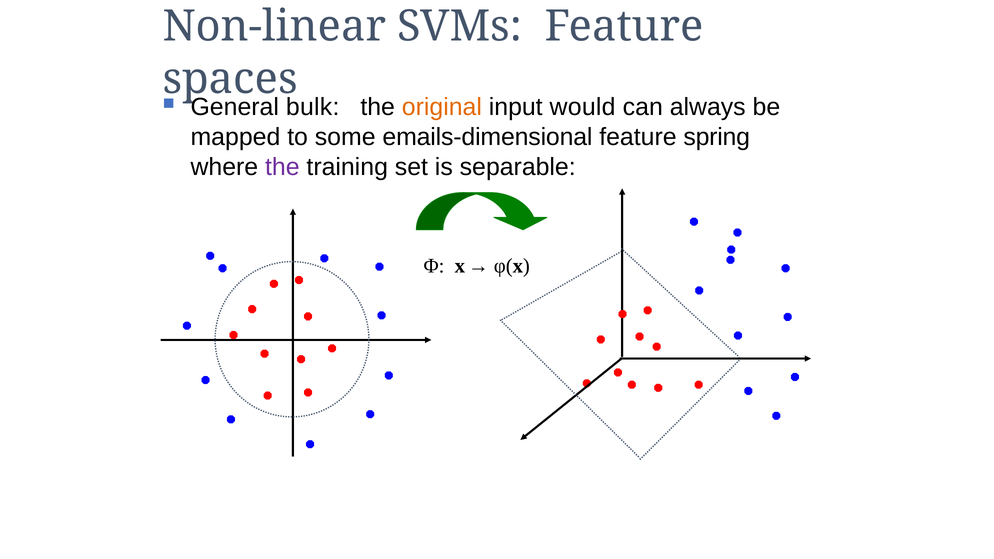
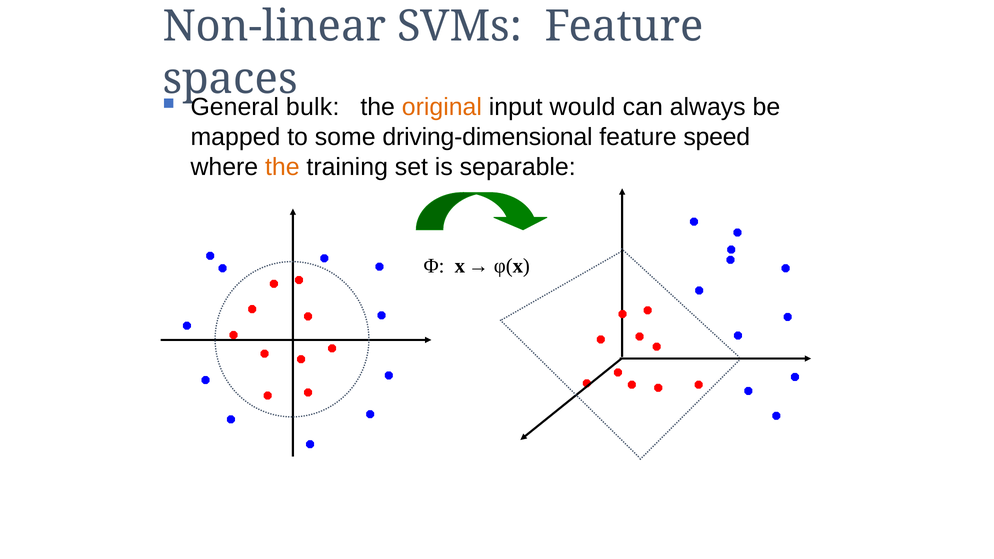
emails-dimensional: emails-dimensional -> driving-dimensional
spring: spring -> speed
the at (282, 167) colour: purple -> orange
